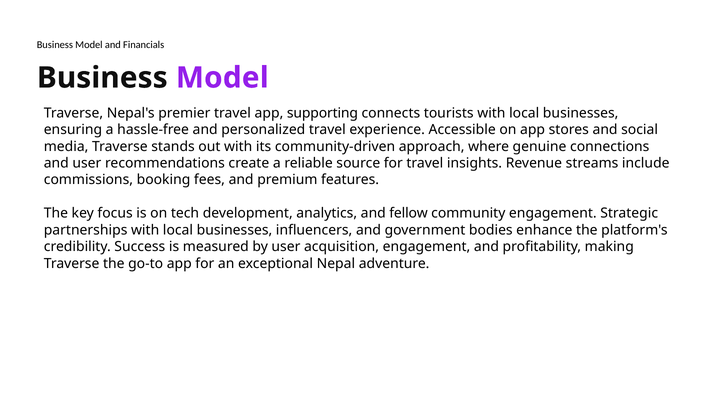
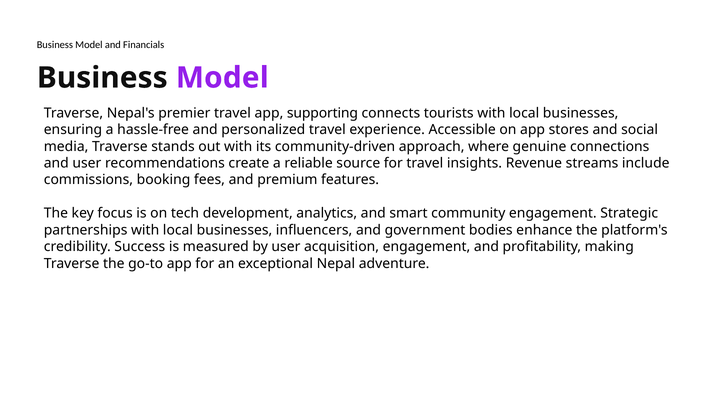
fellow: fellow -> smart
